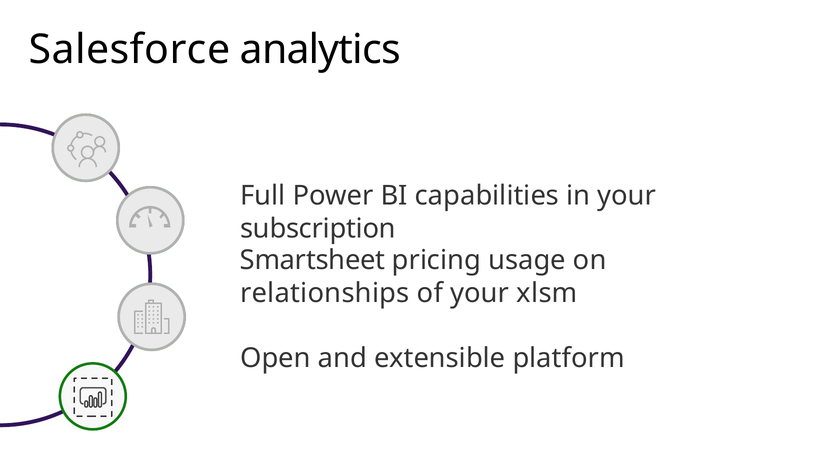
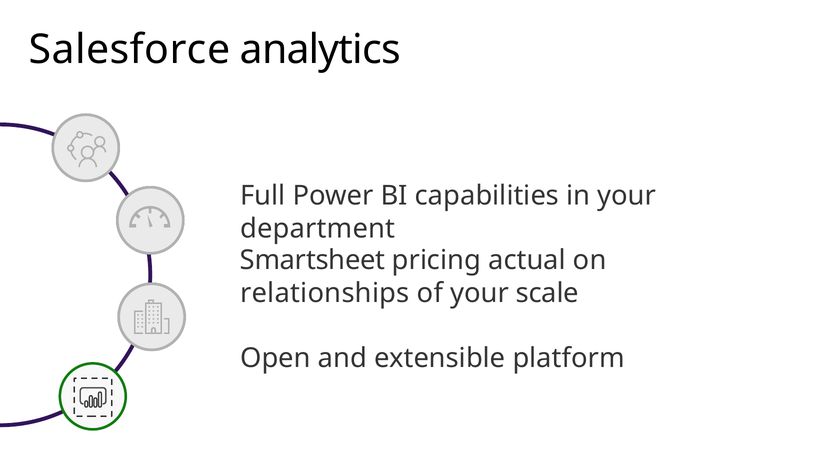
subscription: subscription -> department
usage: usage -> actual
xlsm: xlsm -> scale
